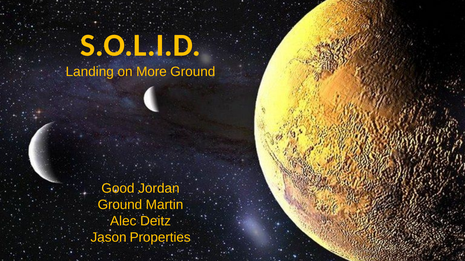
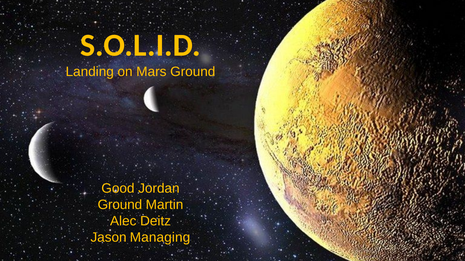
More: More -> Mars
Properties: Properties -> Managing
